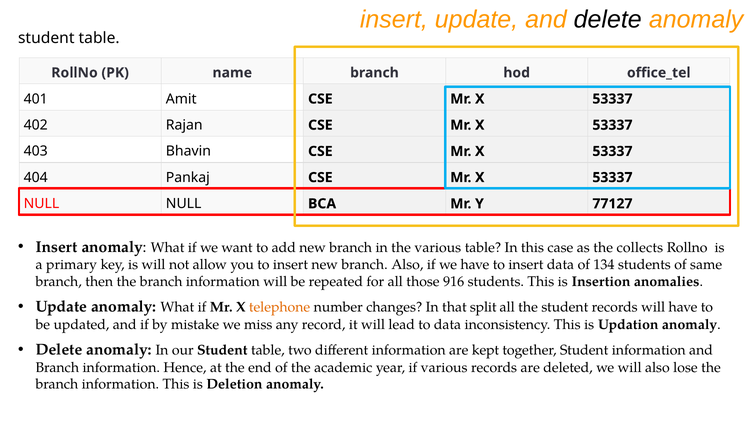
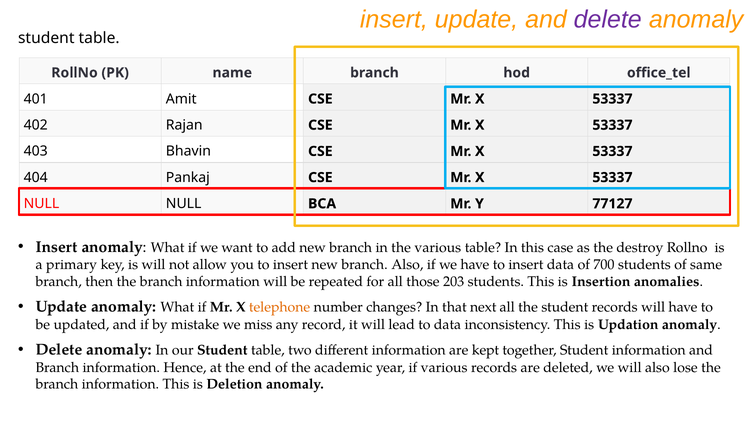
delete at (608, 19) colour: black -> purple
collects: collects -> destroy
134: 134 -> 700
916: 916 -> 203
split: split -> next
